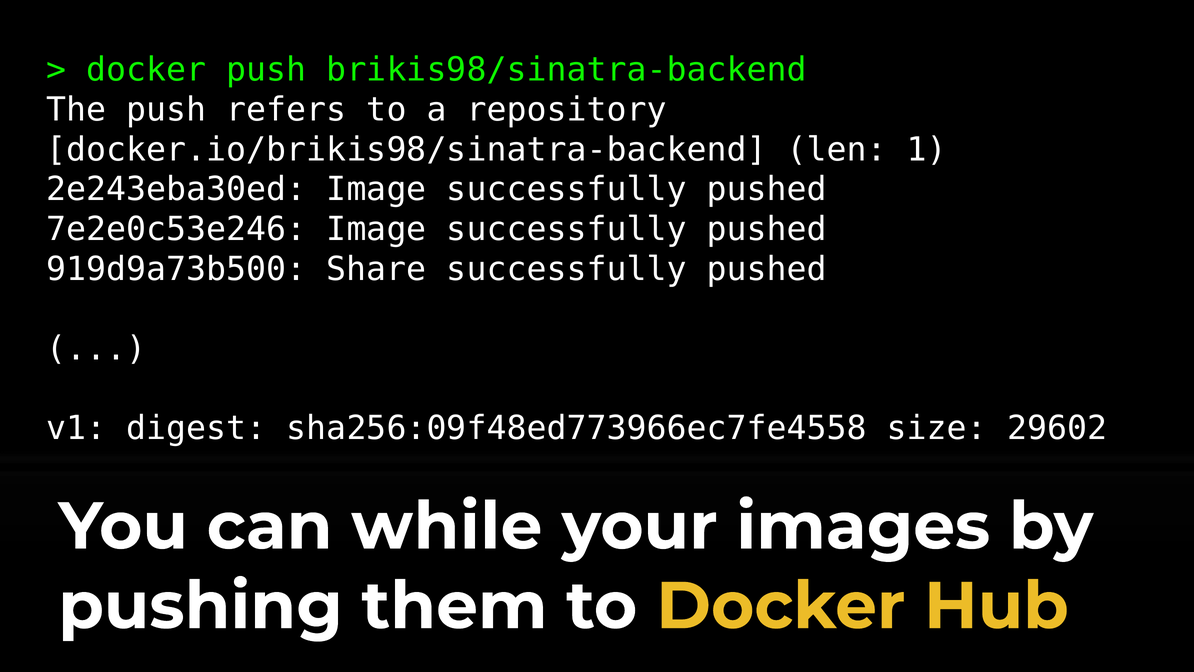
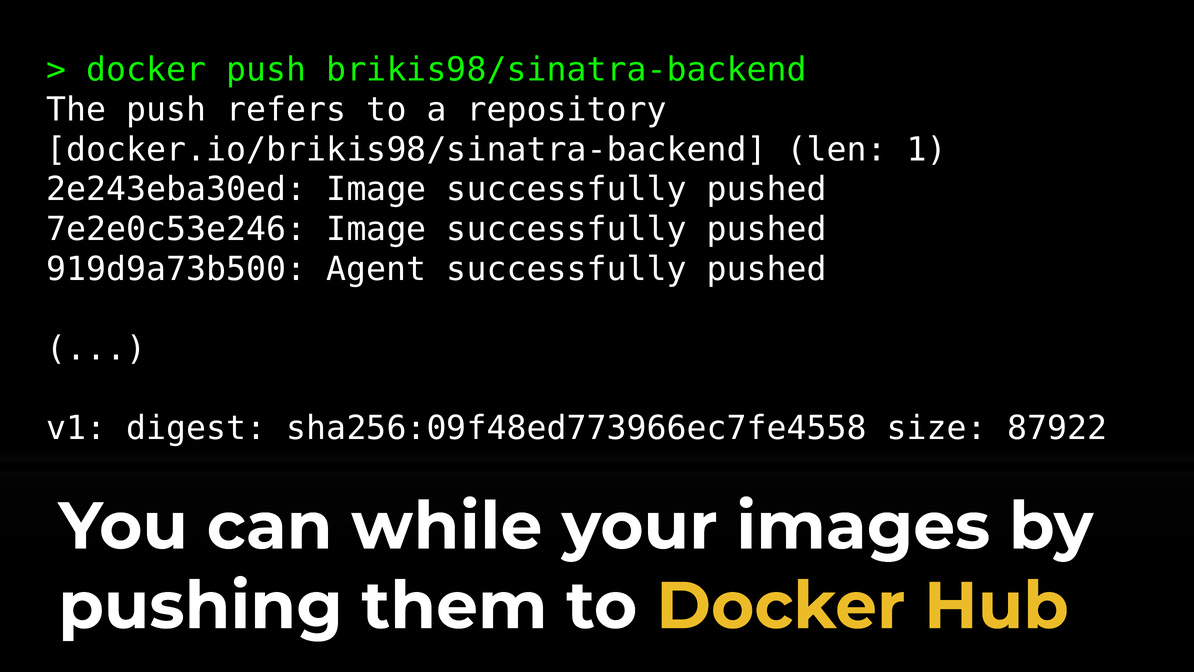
Share: Share -> Agent
29602: 29602 -> 87922
